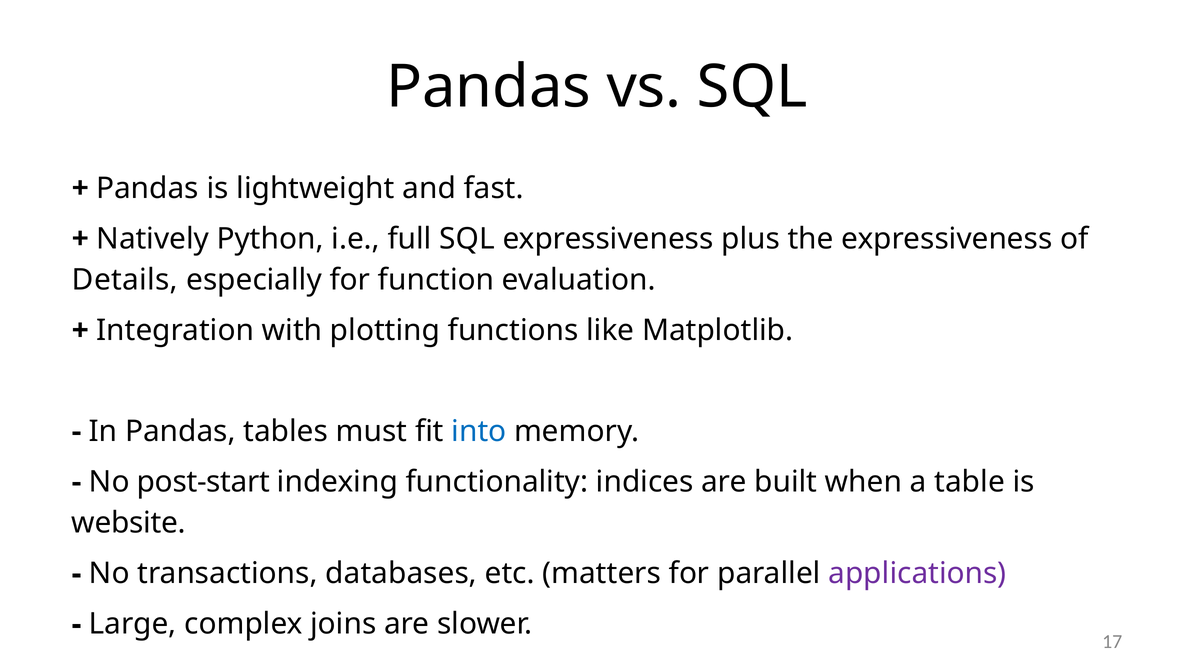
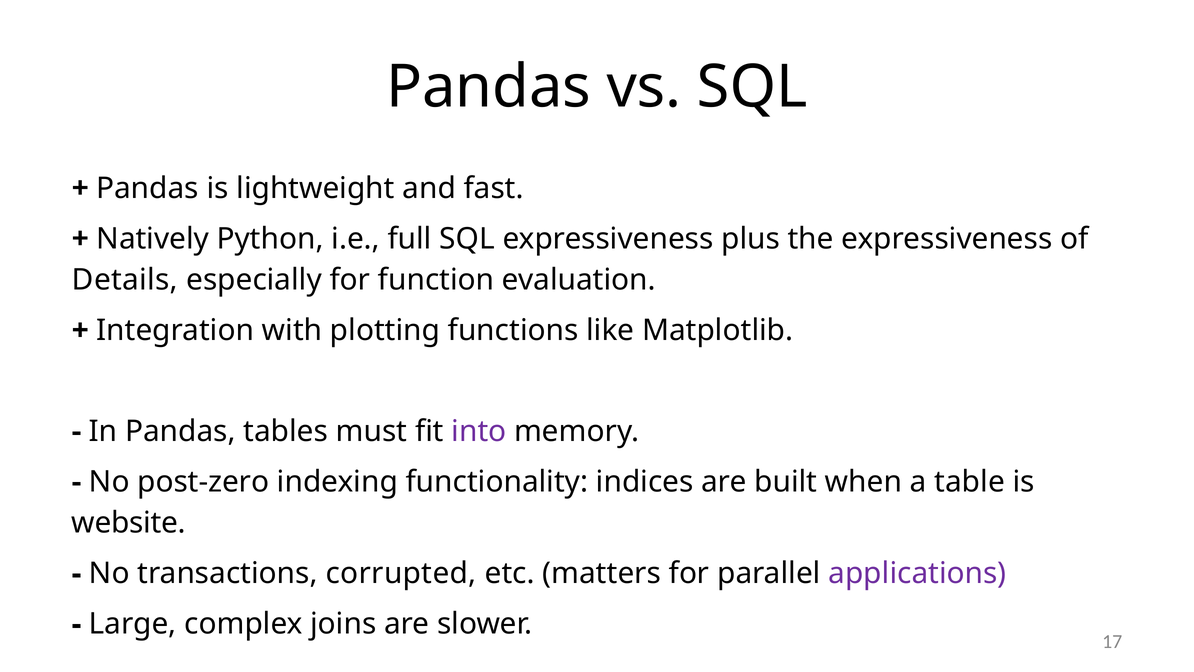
into colour: blue -> purple
post-start: post-start -> post-zero
databases: databases -> corrupted
